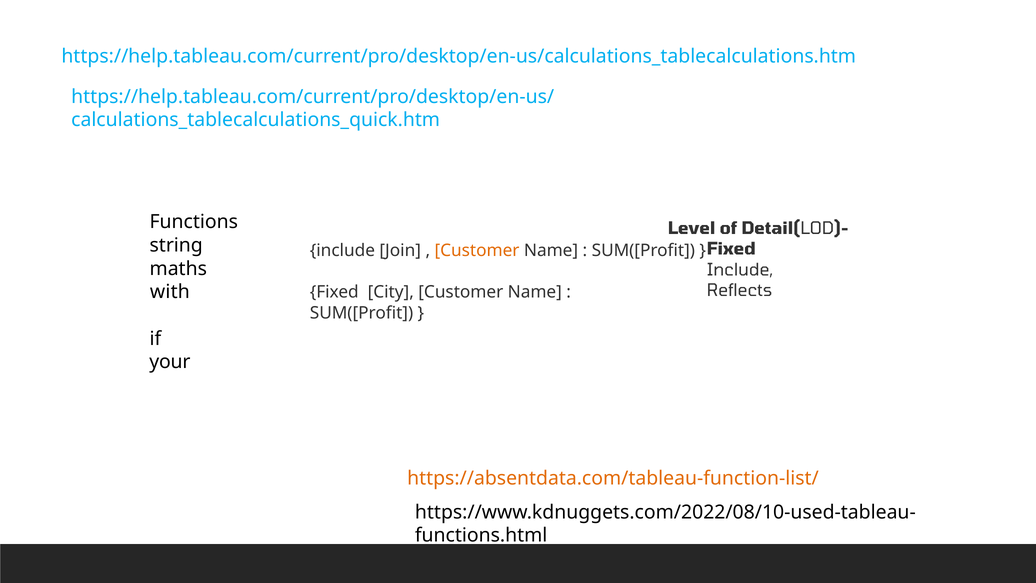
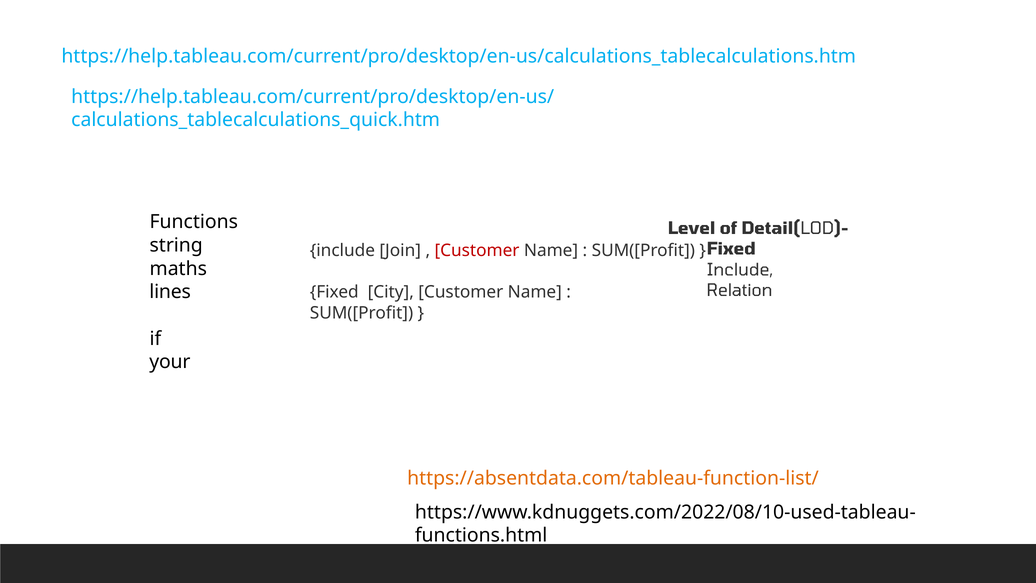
Customer at (477, 251) colour: orange -> red
Reflects: Reflects -> Relation
with: with -> lines
